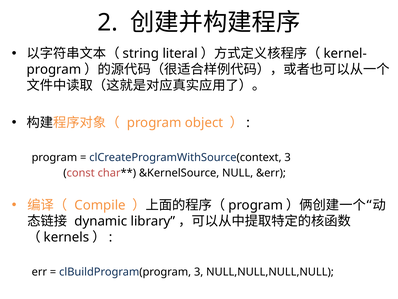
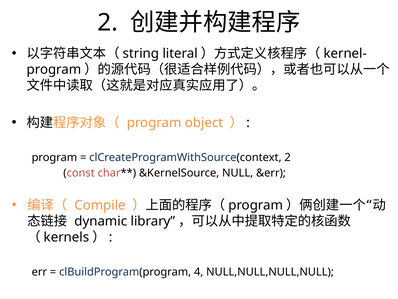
clCreateProgramWithSource(context 3: 3 -> 2
clBuildProgram(program 3: 3 -> 4
